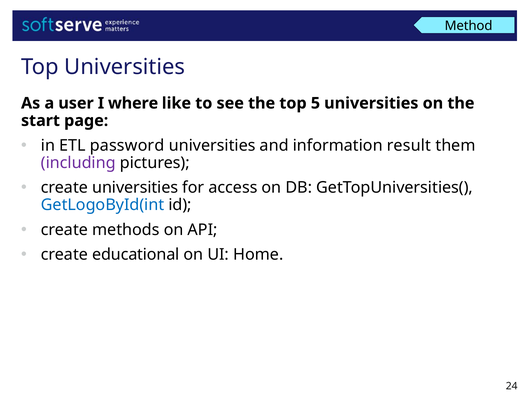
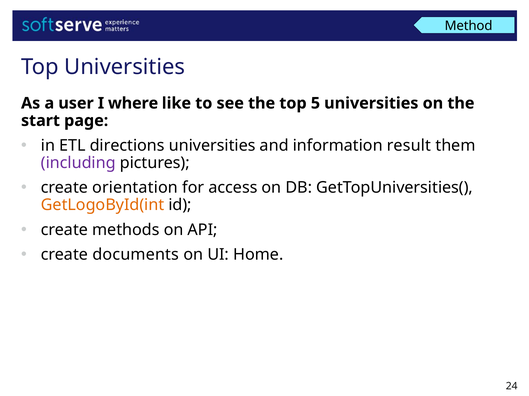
password: password -> directions
create universities: universities -> orientation
GetLogoById(int colour: blue -> orange
educational: educational -> documents
